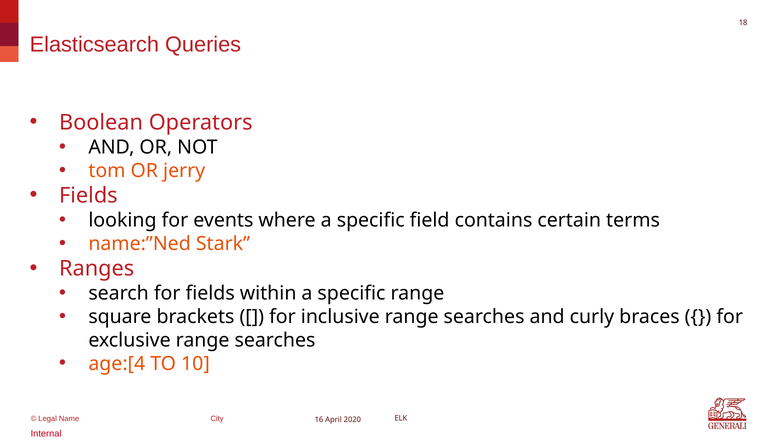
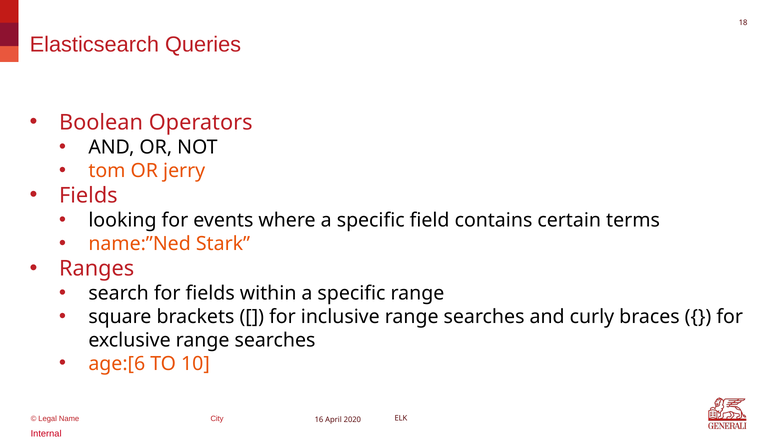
age:[4: age:[4 -> age:[6
